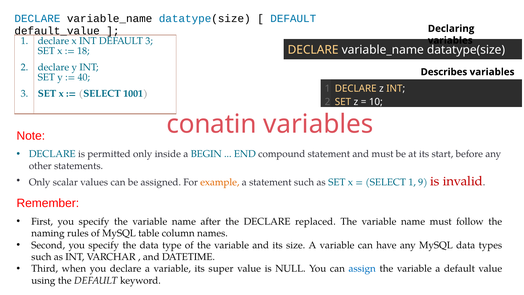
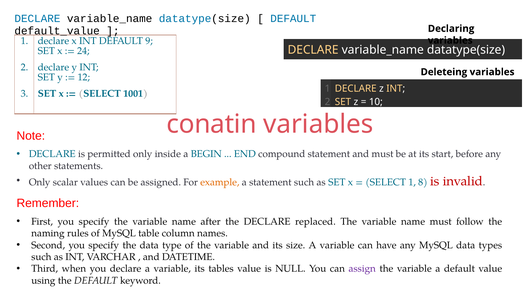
DEFAULT 3: 3 -> 9
18: 18 -> 24
Describes: Describes -> Deleteing
40: 40 -> 12
9: 9 -> 8
super: super -> tables
assign colour: blue -> purple
